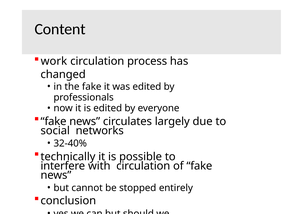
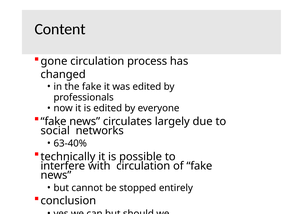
work: work -> gone
32-40%: 32-40% -> 63-40%
